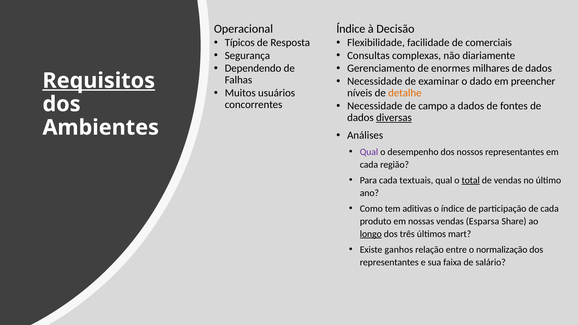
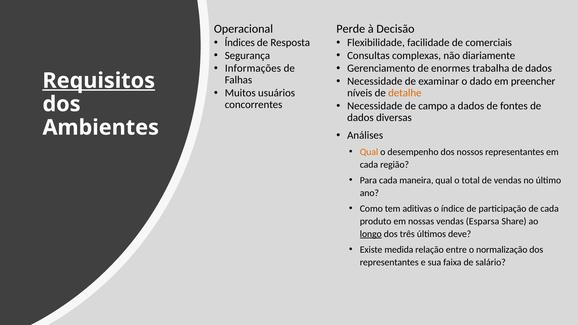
Índice at (351, 29): Índice -> Perde
Típicos: Típicos -> Índices
Dependendo: Dependendo -> Informações
milhares: milhares -> trabalha
diversas underline: present -> none
Qual at (369, 152) colour: purple -> orange
textuais: textuais -> maneira
total underline: present -> none
mart: mart -> deve
ganhos: ganhos -> medida
